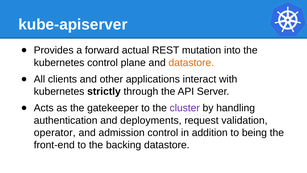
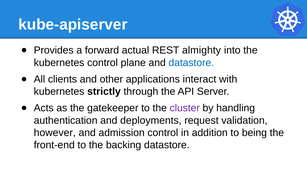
mutation: mutation -> almighty
datastore at (191, 63) colour: orange -> blue
operator: operator -> however
